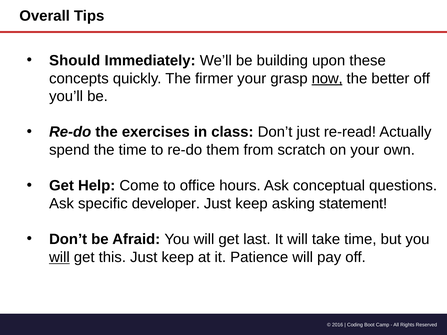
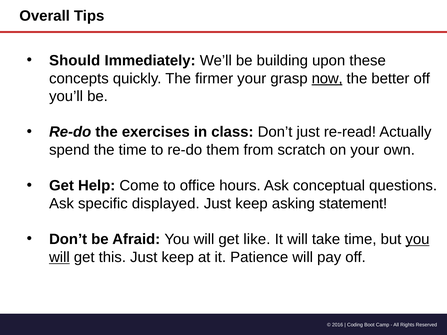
developer: developer -> displayed
last: last -> like
you at (417, 239) underline: none -> present
